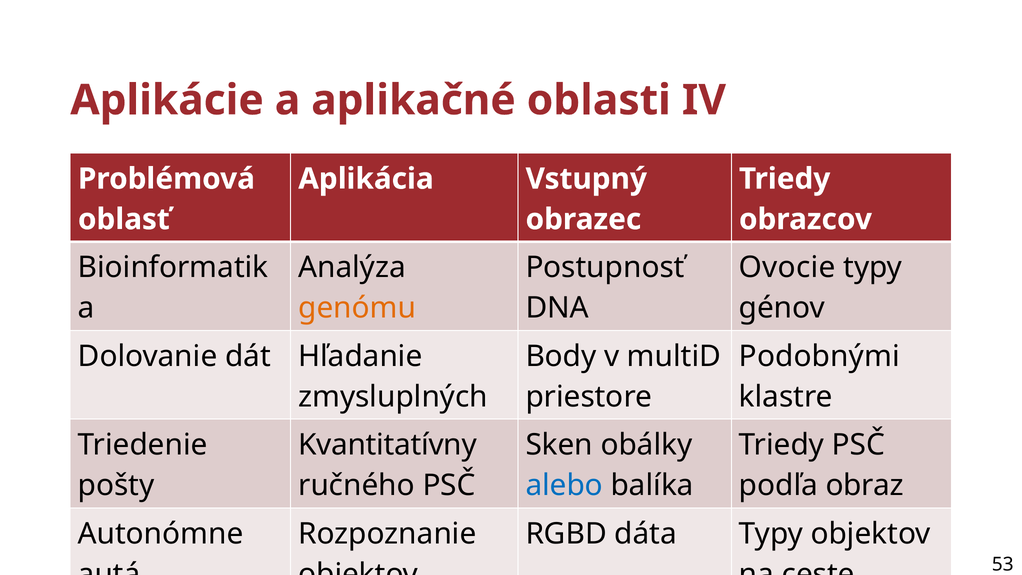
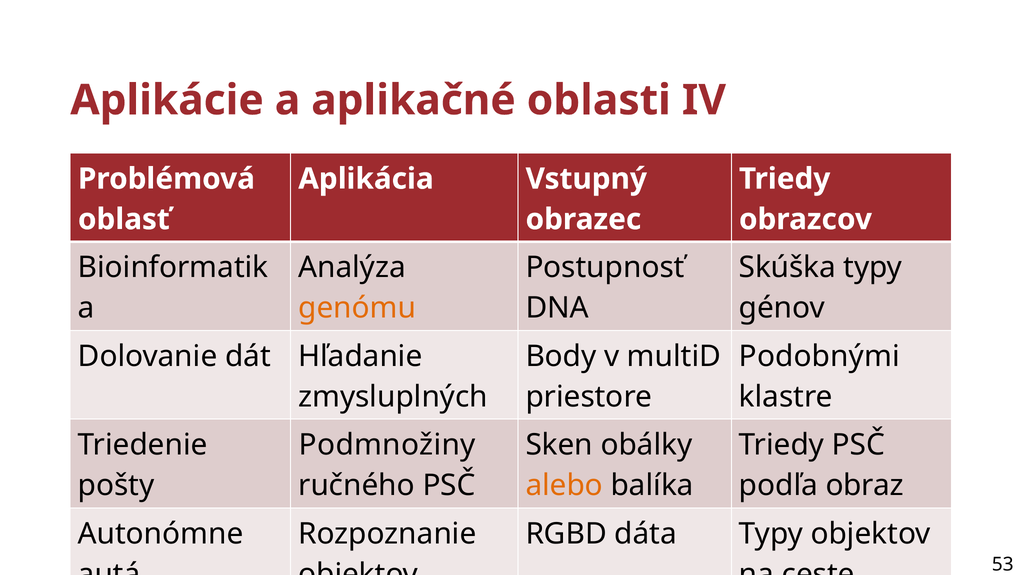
Ovocie: Ovocie -> Skúška
Kvantitatívny: Kvantitatívny -> Podmnožiny
alebo colour: blue -> orange
